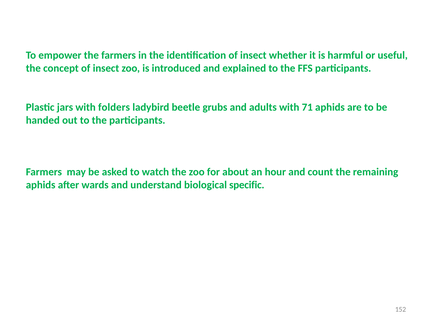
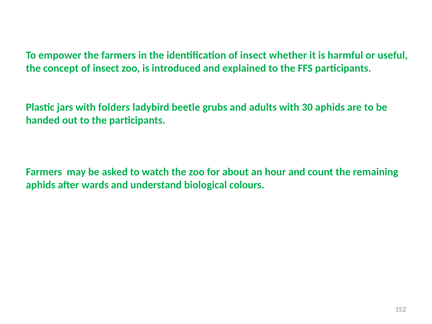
71: 71 -> 30
specific: specific -> colours
